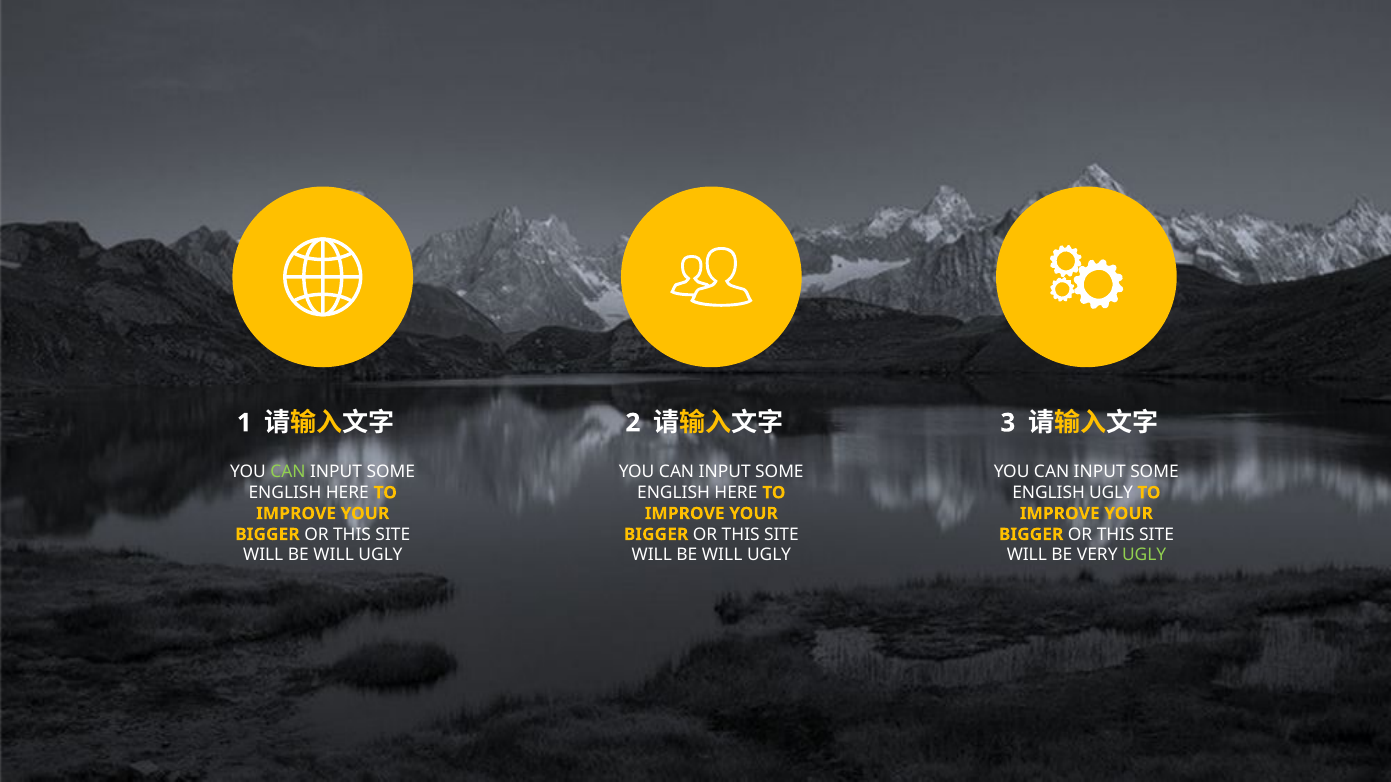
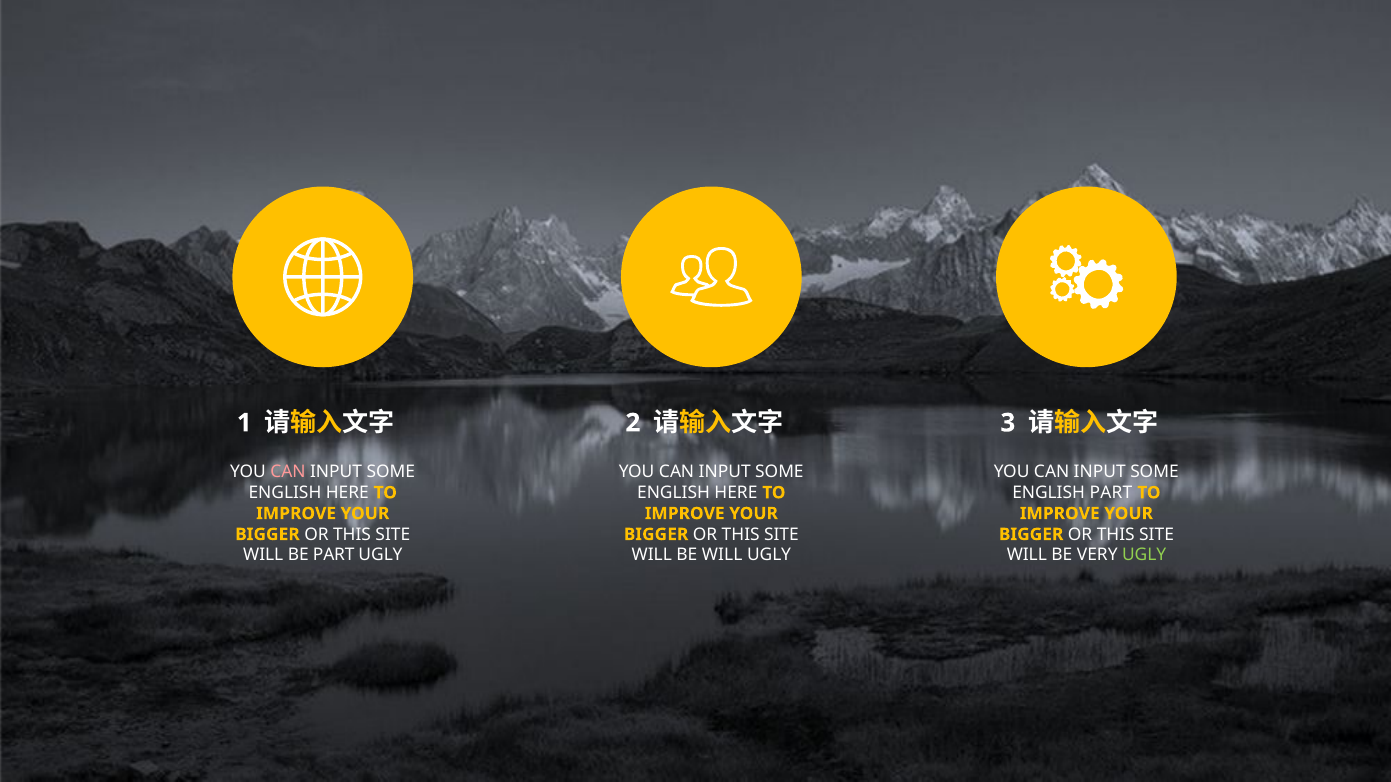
CAN at (288, 472) colour: light green -> pink
ENGLISH UGLY: UGLY -> PART
WILL at (334, 556): WILL -> PART
